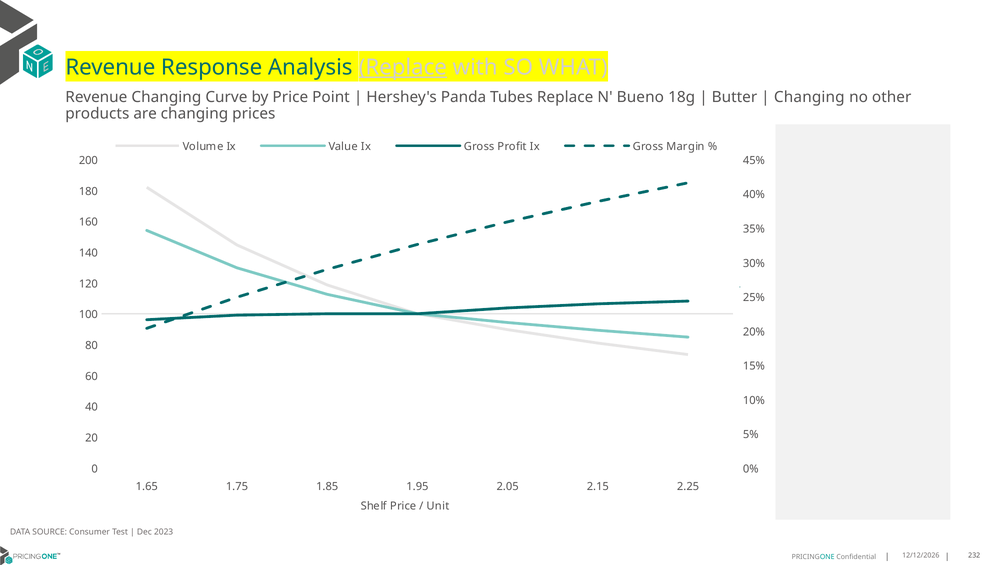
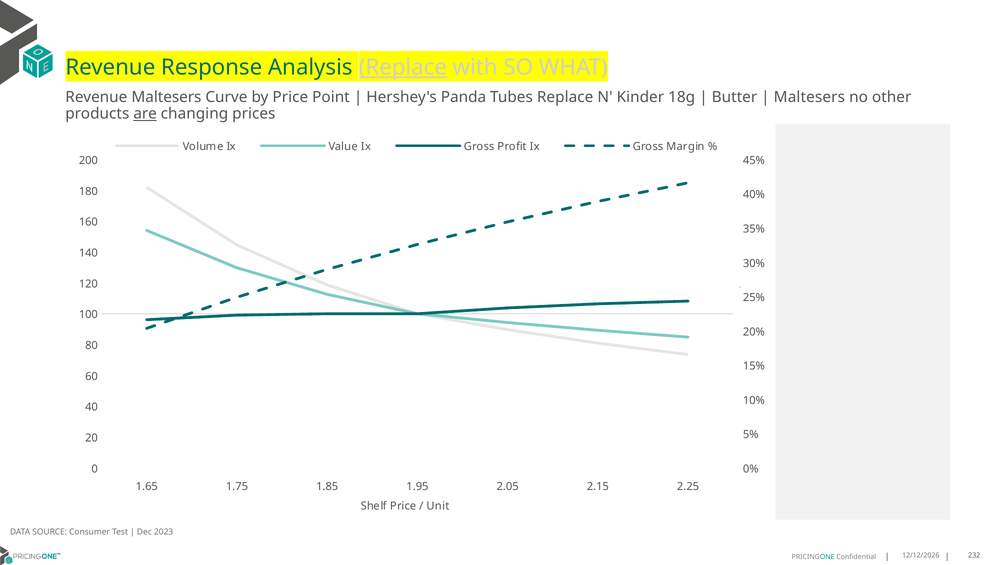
Revenue Changing: Changing -> Maltesers
Bueno: Bueno -> Kinder
Changing at (809, 97): Changing -> Maltesers
are underline: none -> present
